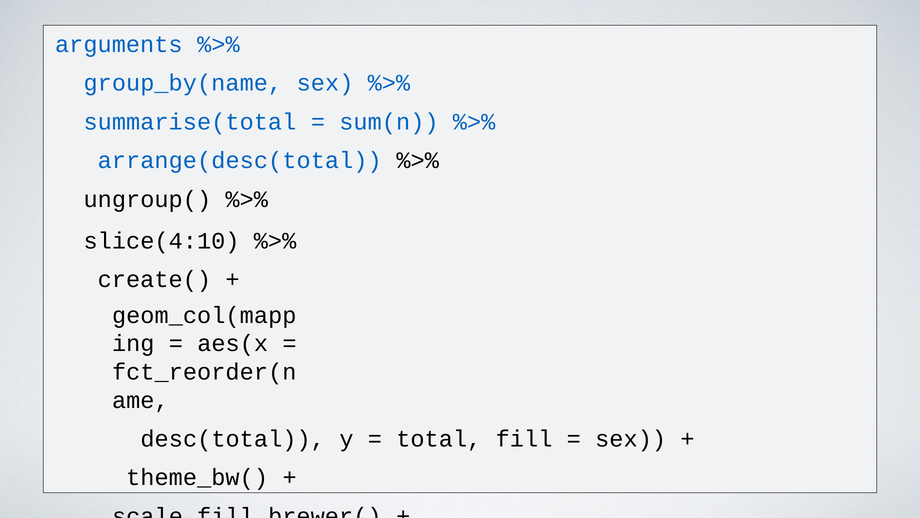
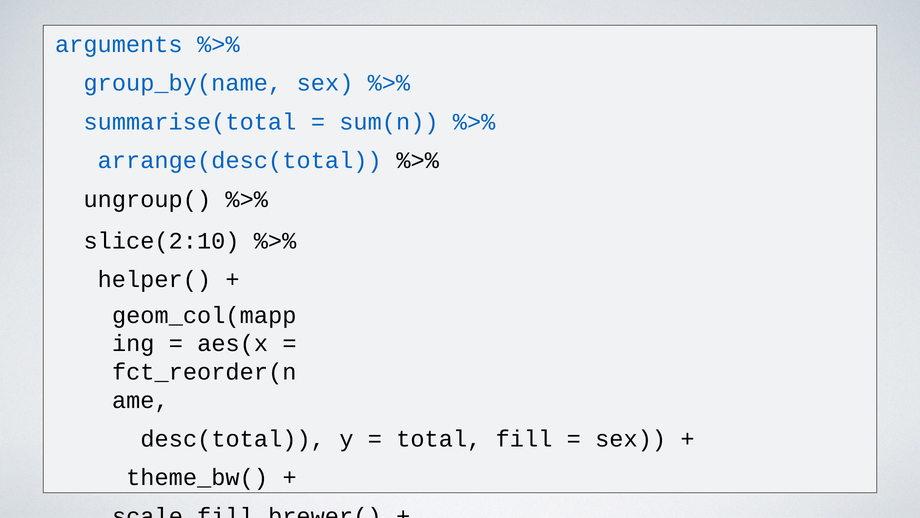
slice(4:10: slice(4:10 -> slice(2:10
create(: create( -> helper(
